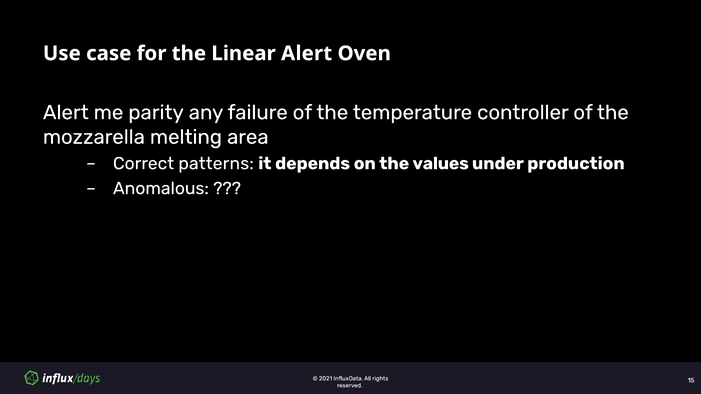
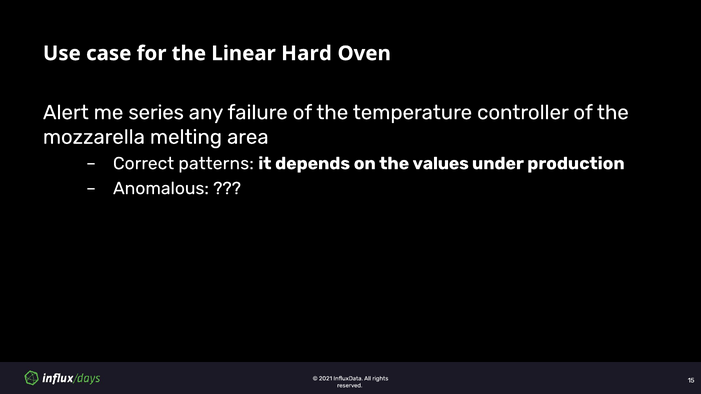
Linear Alert: Alert -> Hard
parity: parity -> series
